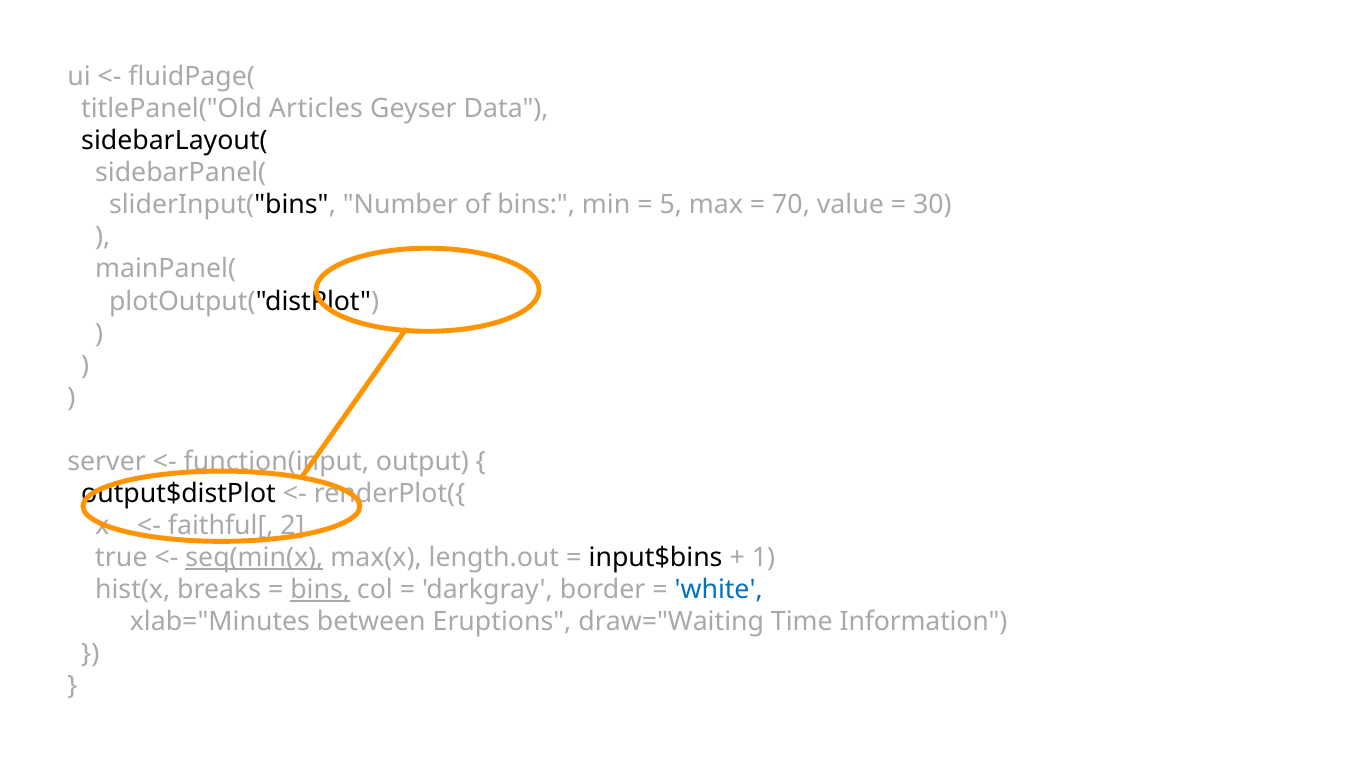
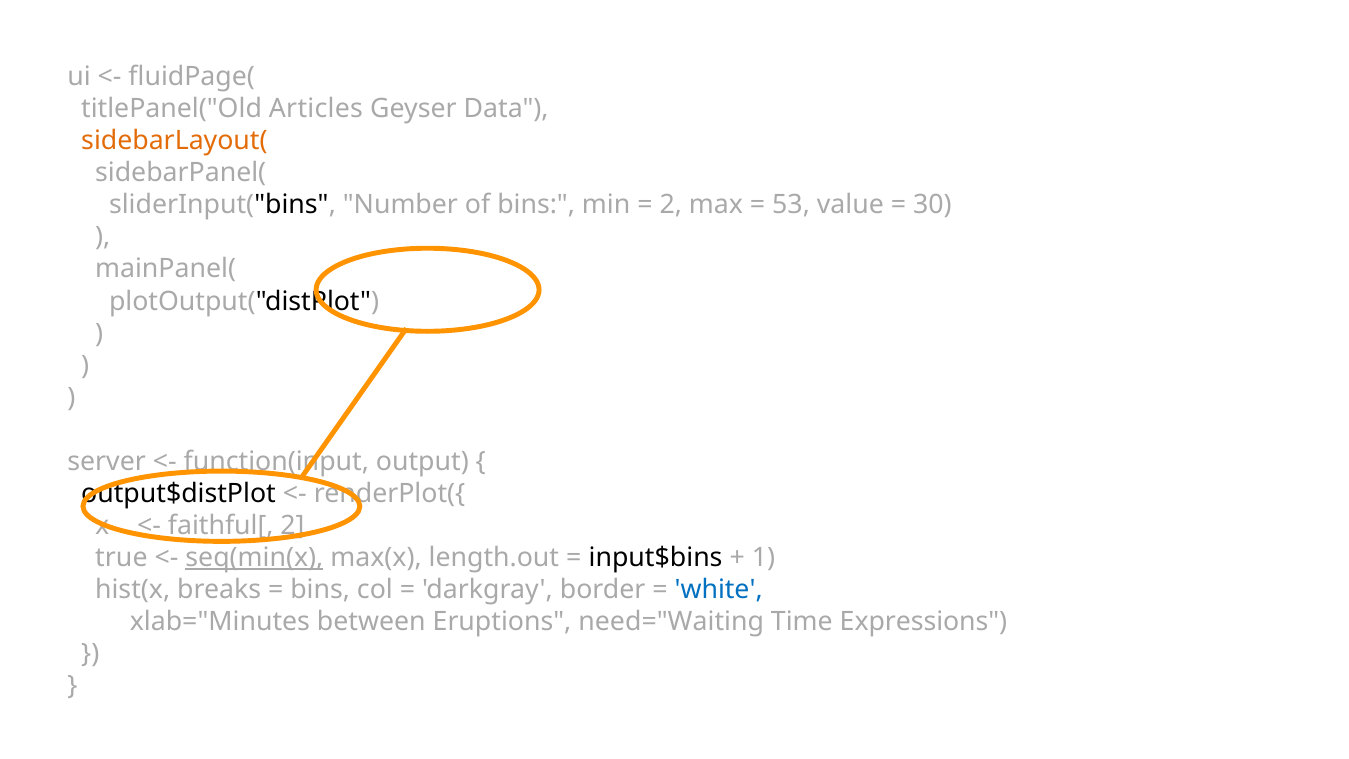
sidebarLayout( colour: black -> orange
5 at (671, 205): 5 -> 2
70: 70 -> 53
bins at (320, 590) underline: present -> none
draw="Waiting: draw="Waiting -> need="Waiting
Information: Information -> Expressions
